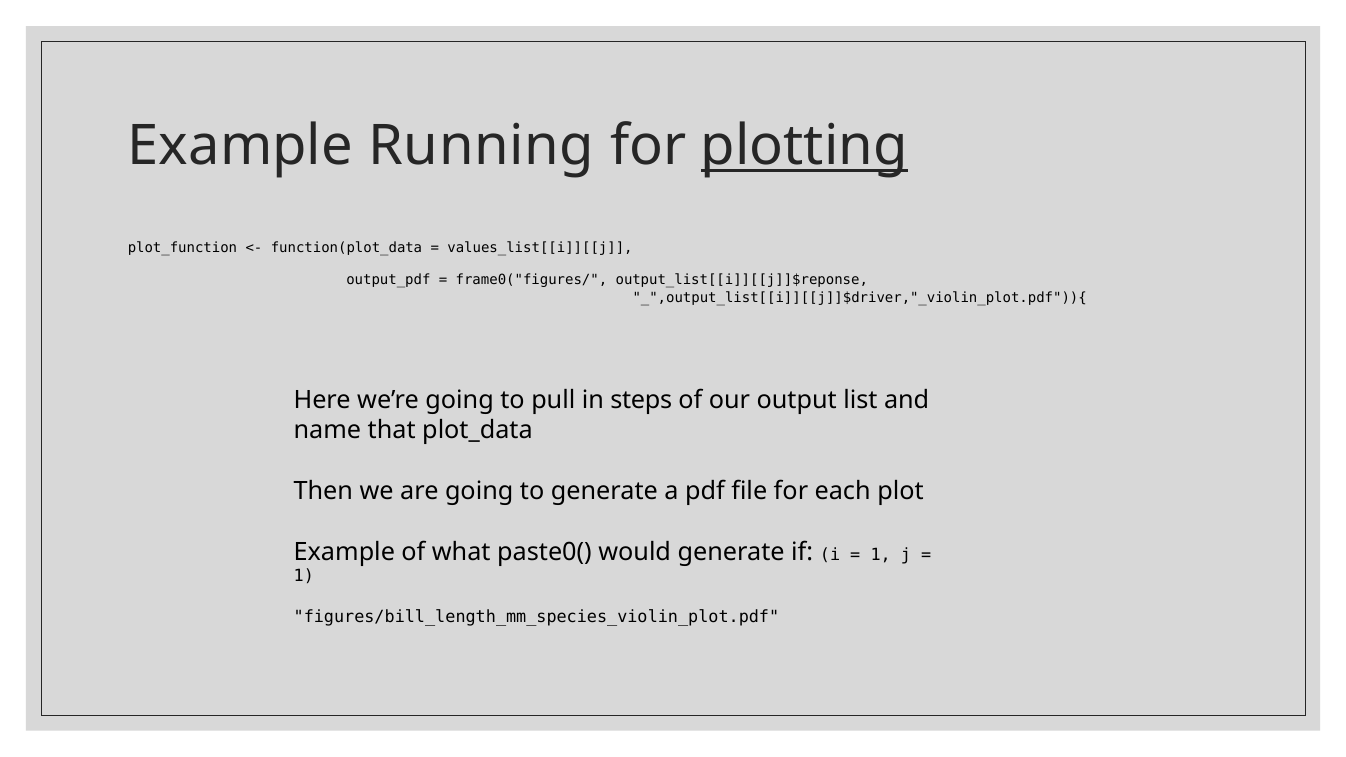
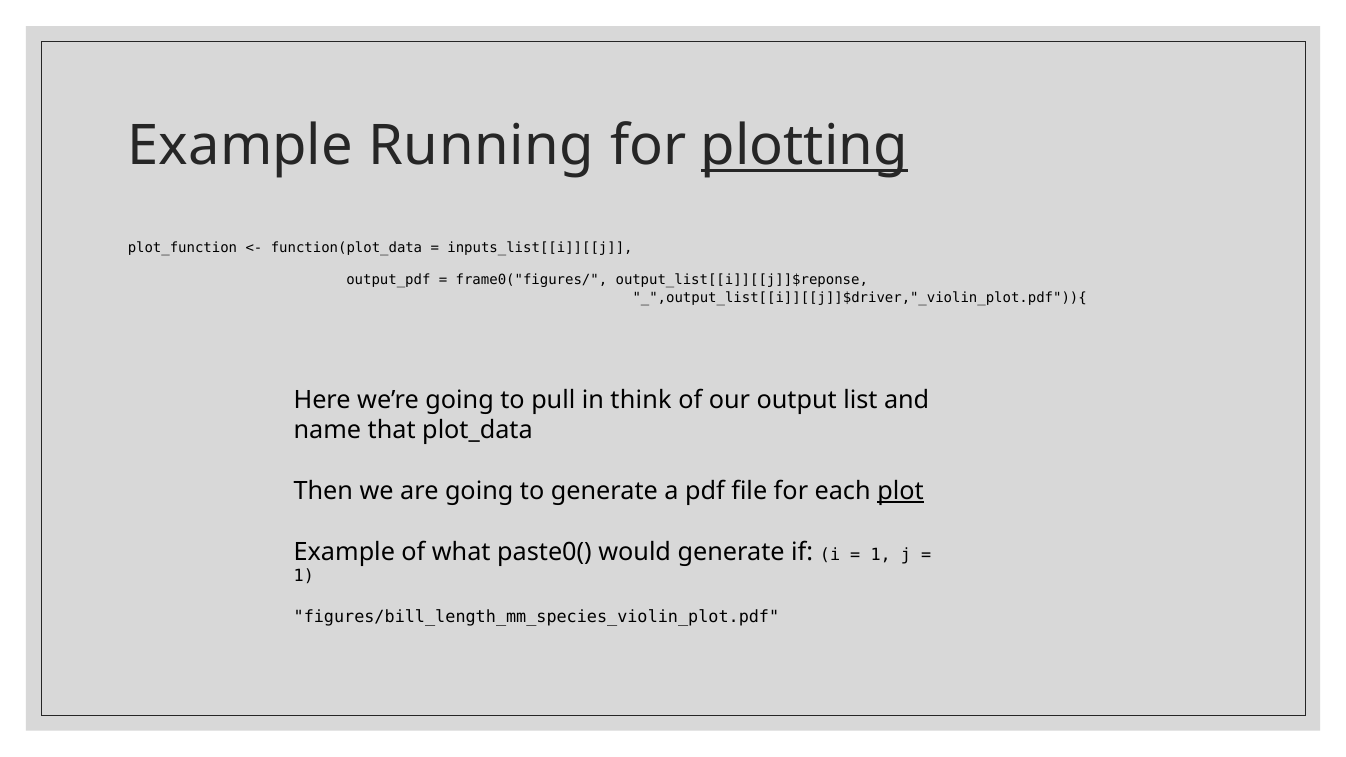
values_list[[i]][[j: values_list[[i]][[j -> inputs_list[[i]][[j
steps: steps -> think
plot underline: none -> present
